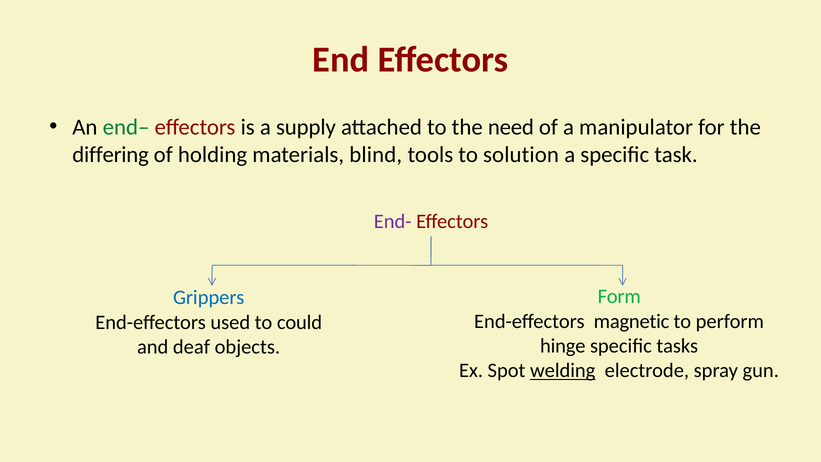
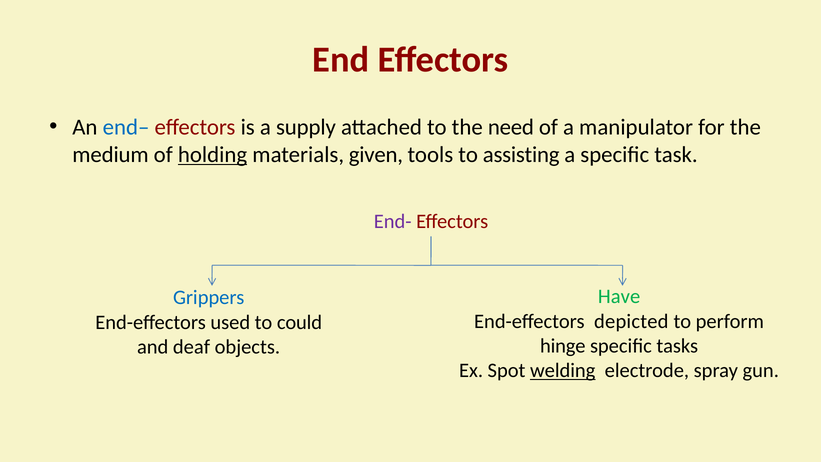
end– colour: green -> blue
differing: differing -> medium
holding underline: none -> present
blind: blind -> given
solution: solution -> assisting
Form: Form -> Have
magnetic: magnetic -> depicted
